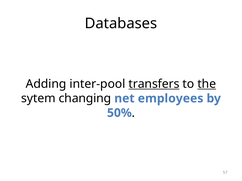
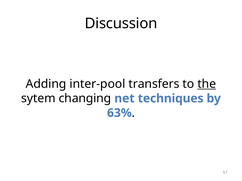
Databases: Databases -> Discussion
transfers underline: present -> none
employees: employees -> techniques
50%: 50% -> 63%
